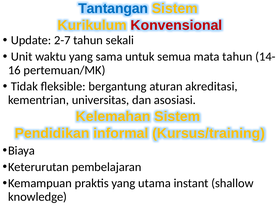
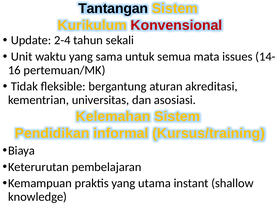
Tantangan colour: blue -> black
2-7: 2-7 -> 2-4
mata tahun: tahun -> issues
